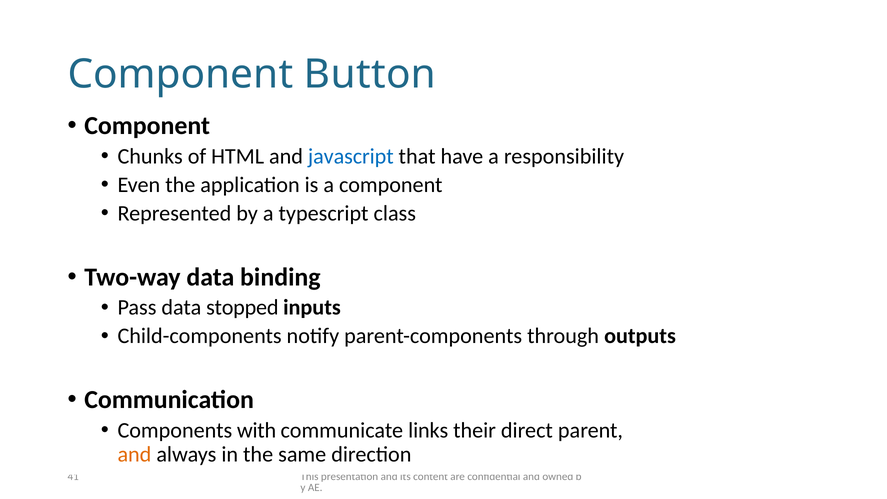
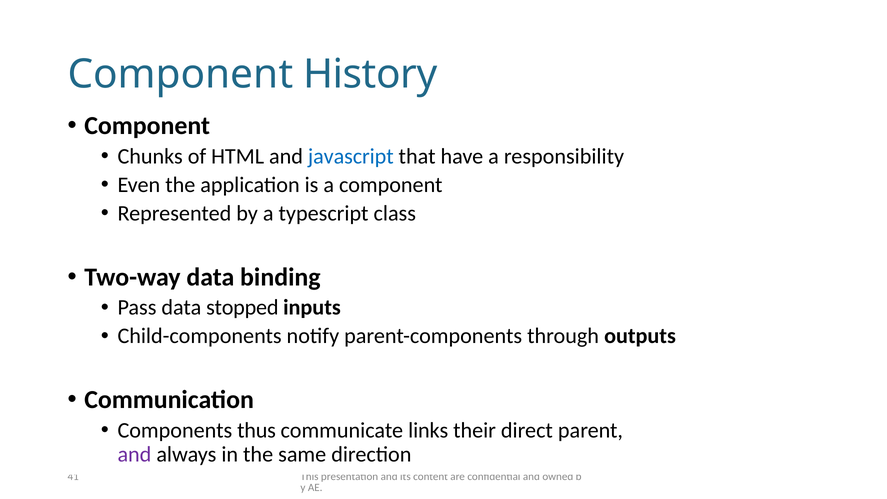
Button: Button -> History
with: with -> thus
and at (134, 454) colour: orange -> purple
